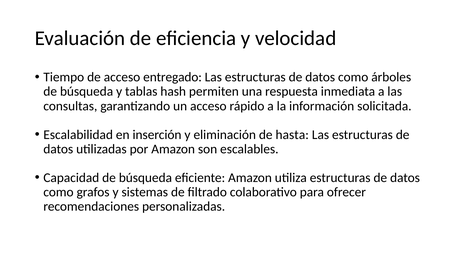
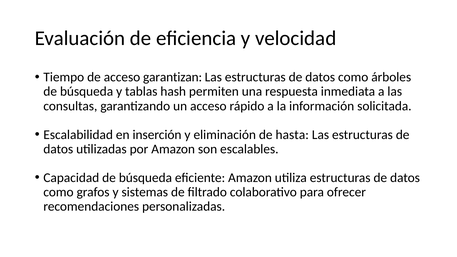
entregado: entregado -> garantizan
